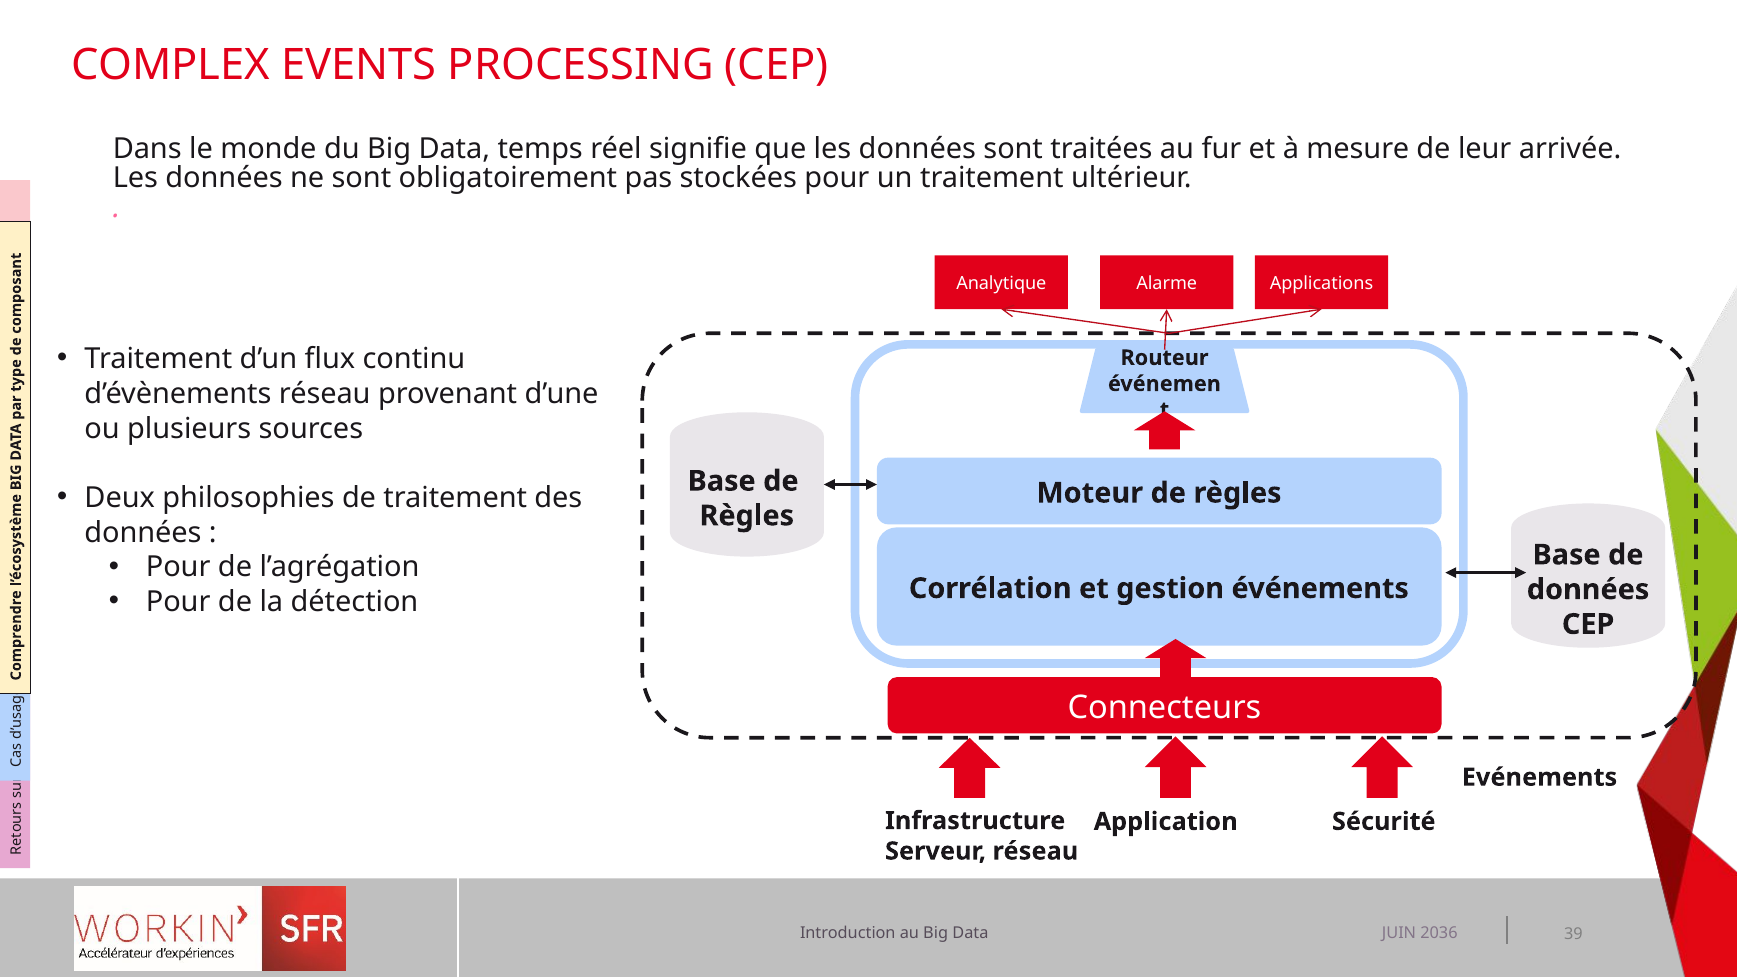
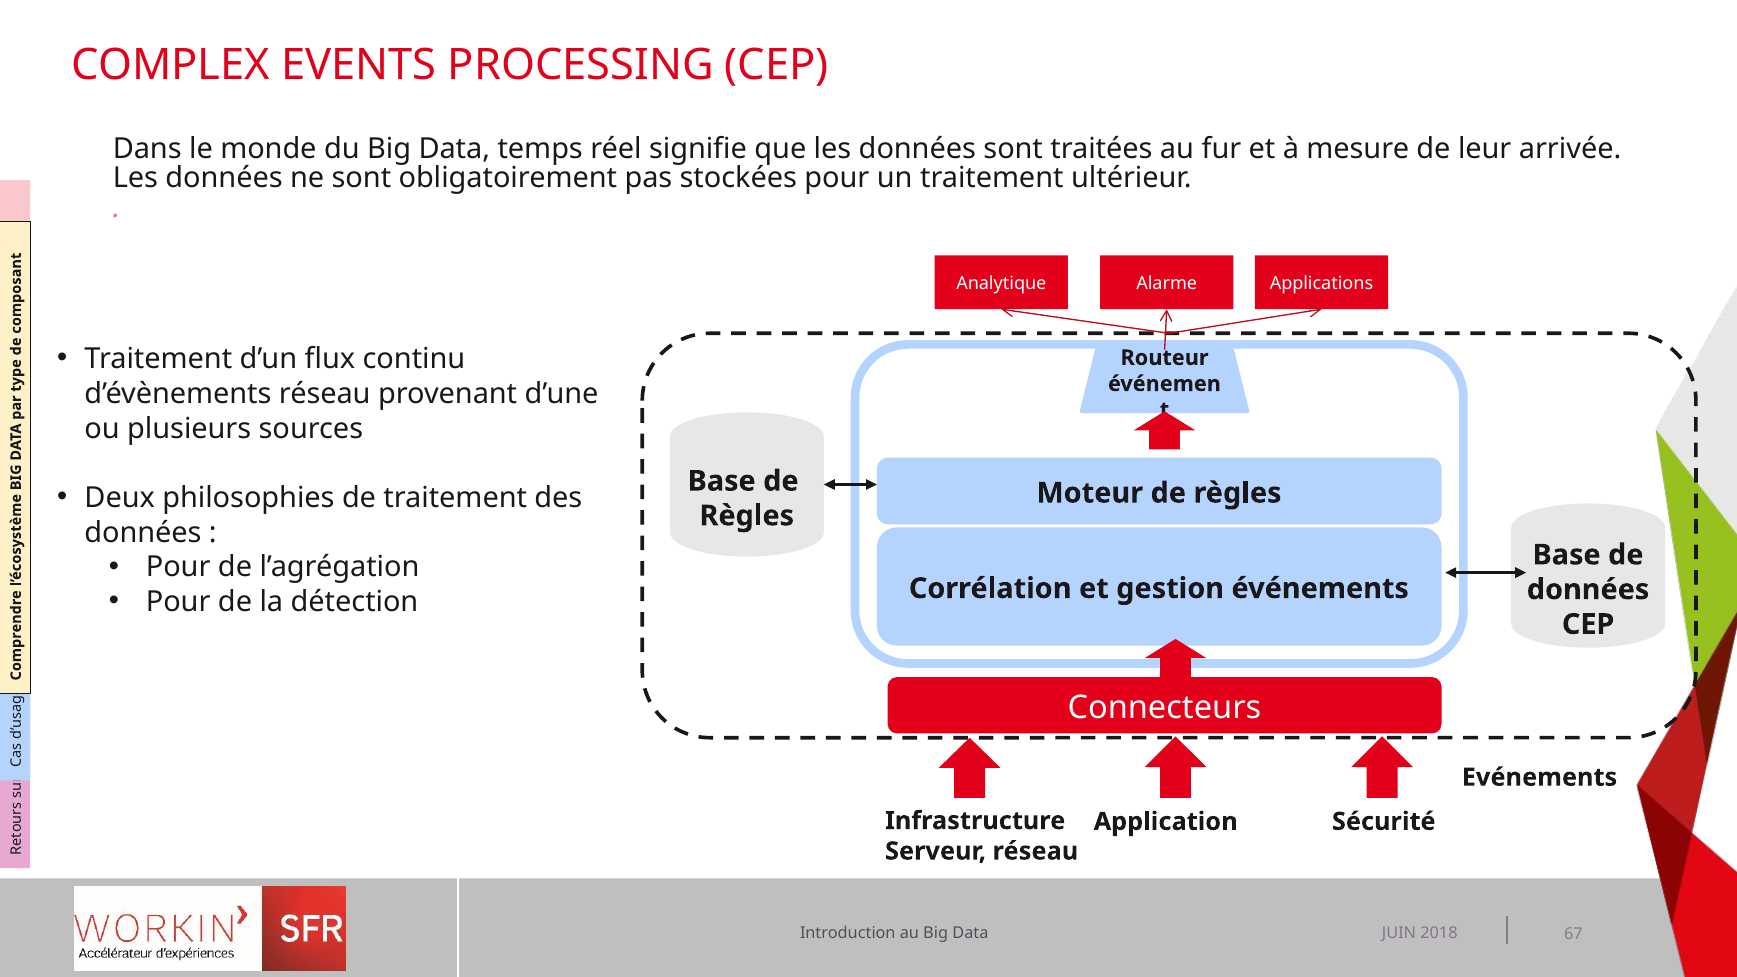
2036: 2036 -> 2018
39: 39 -> 67
